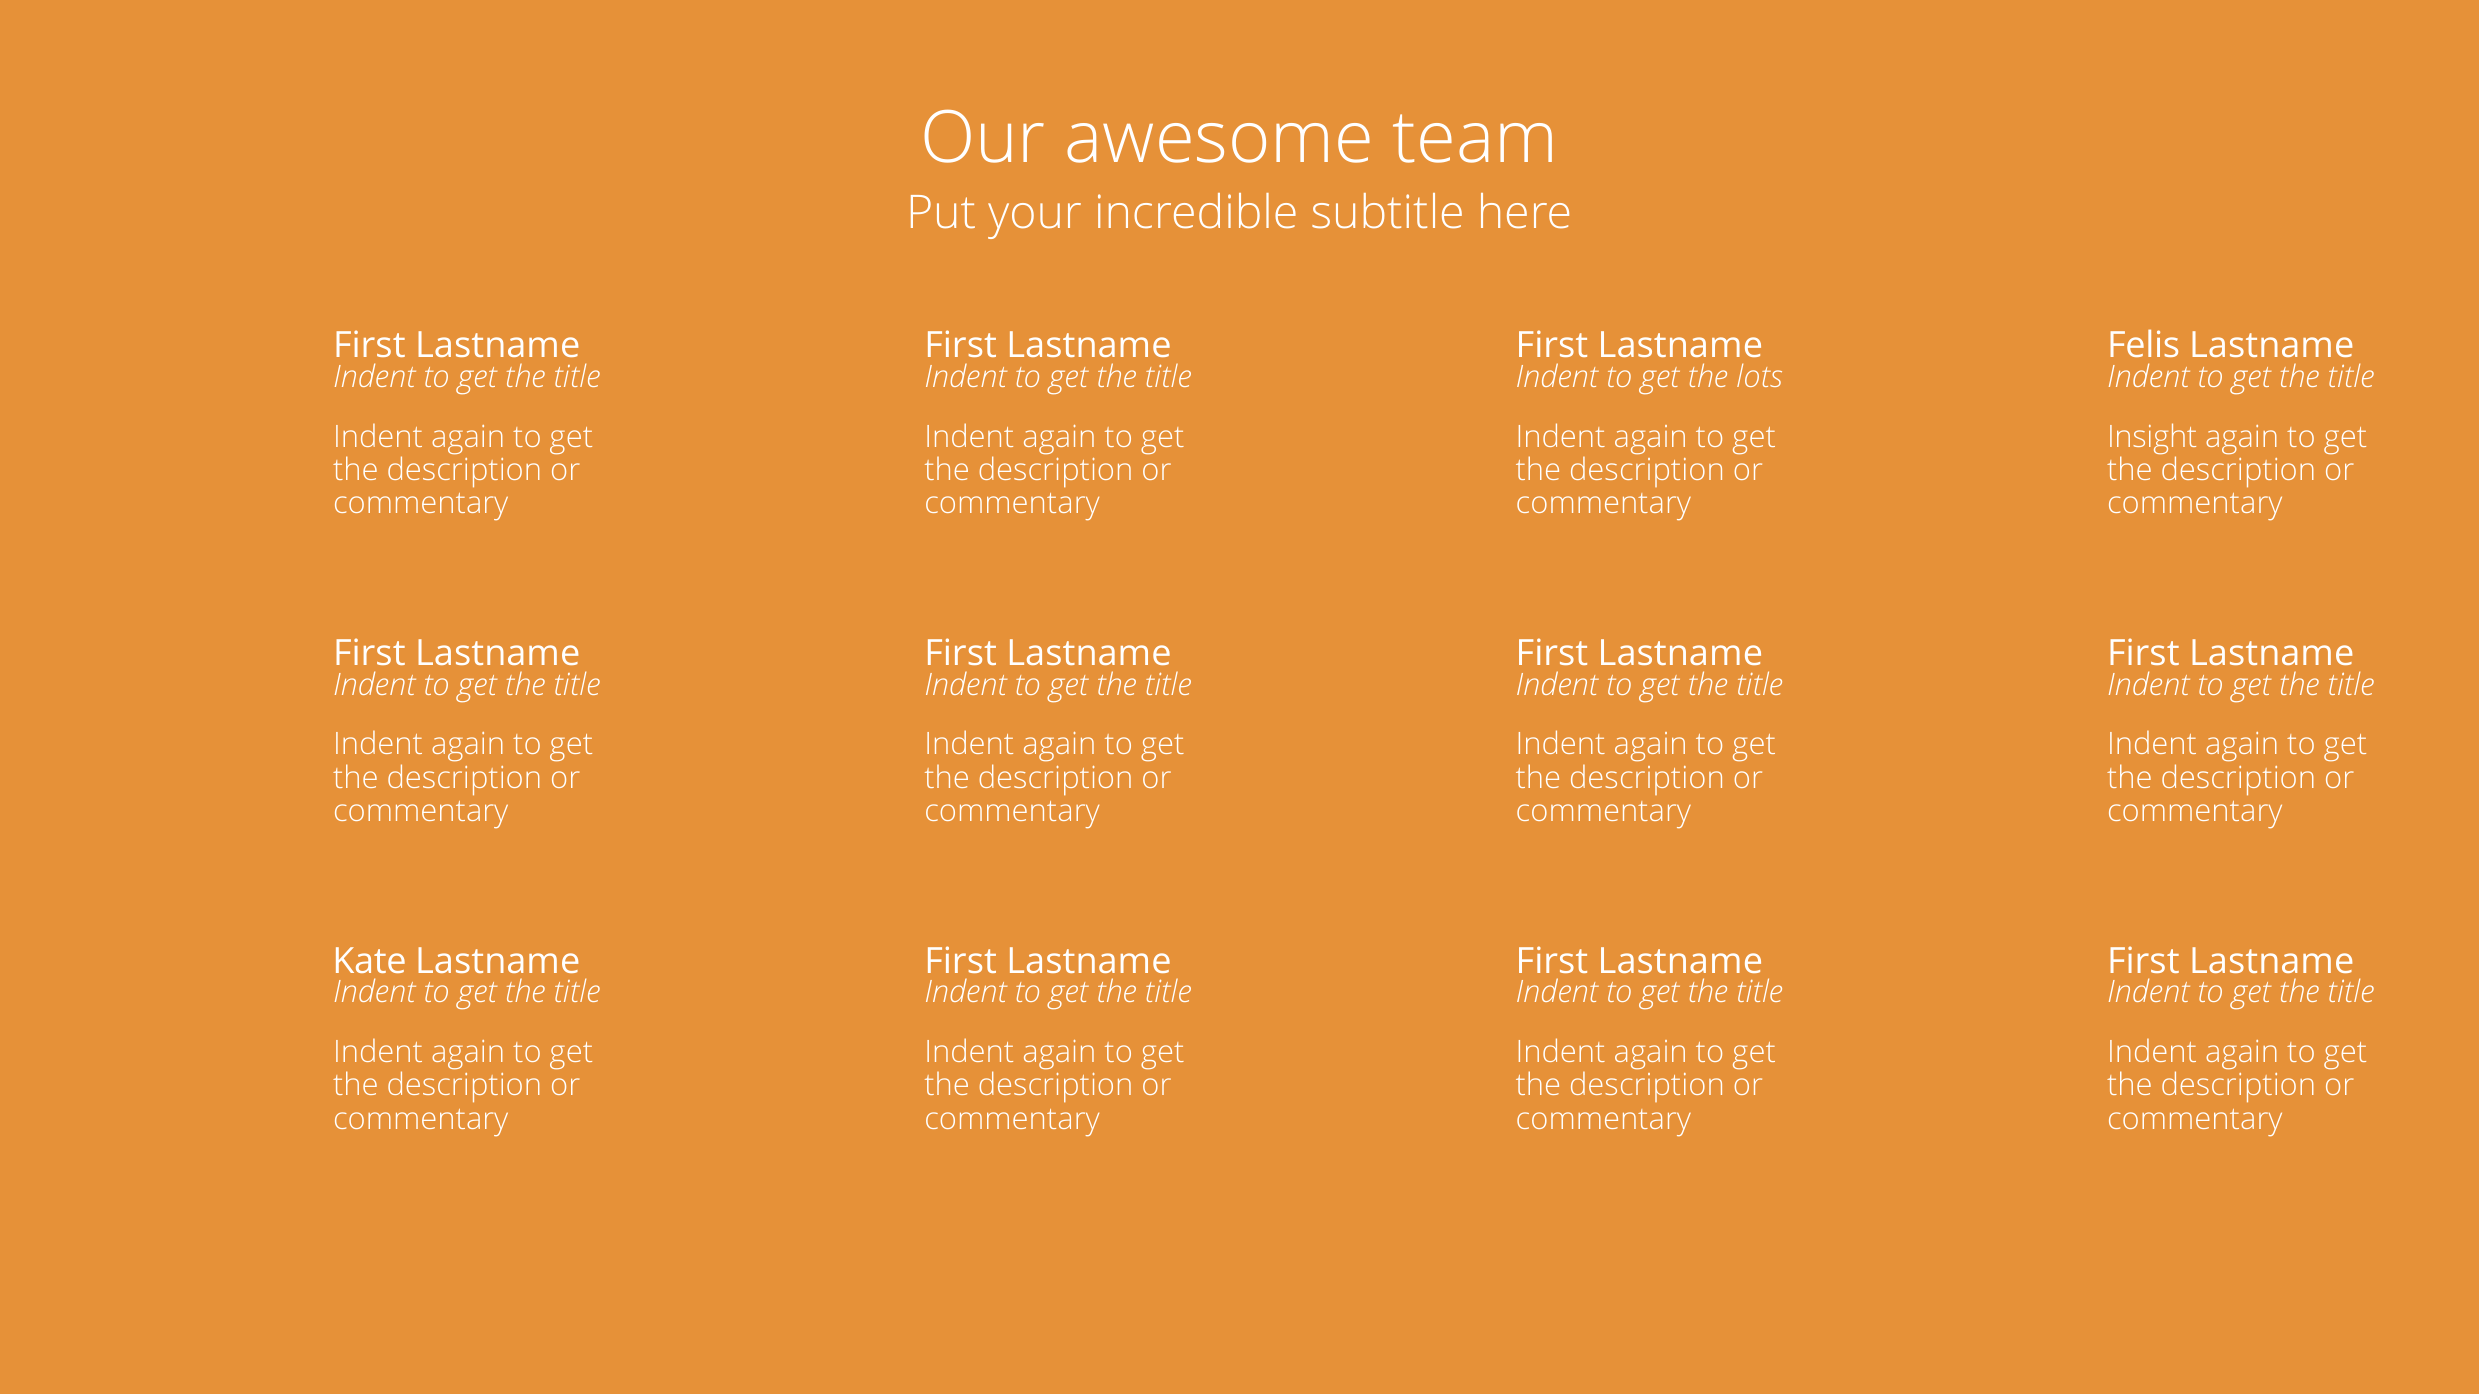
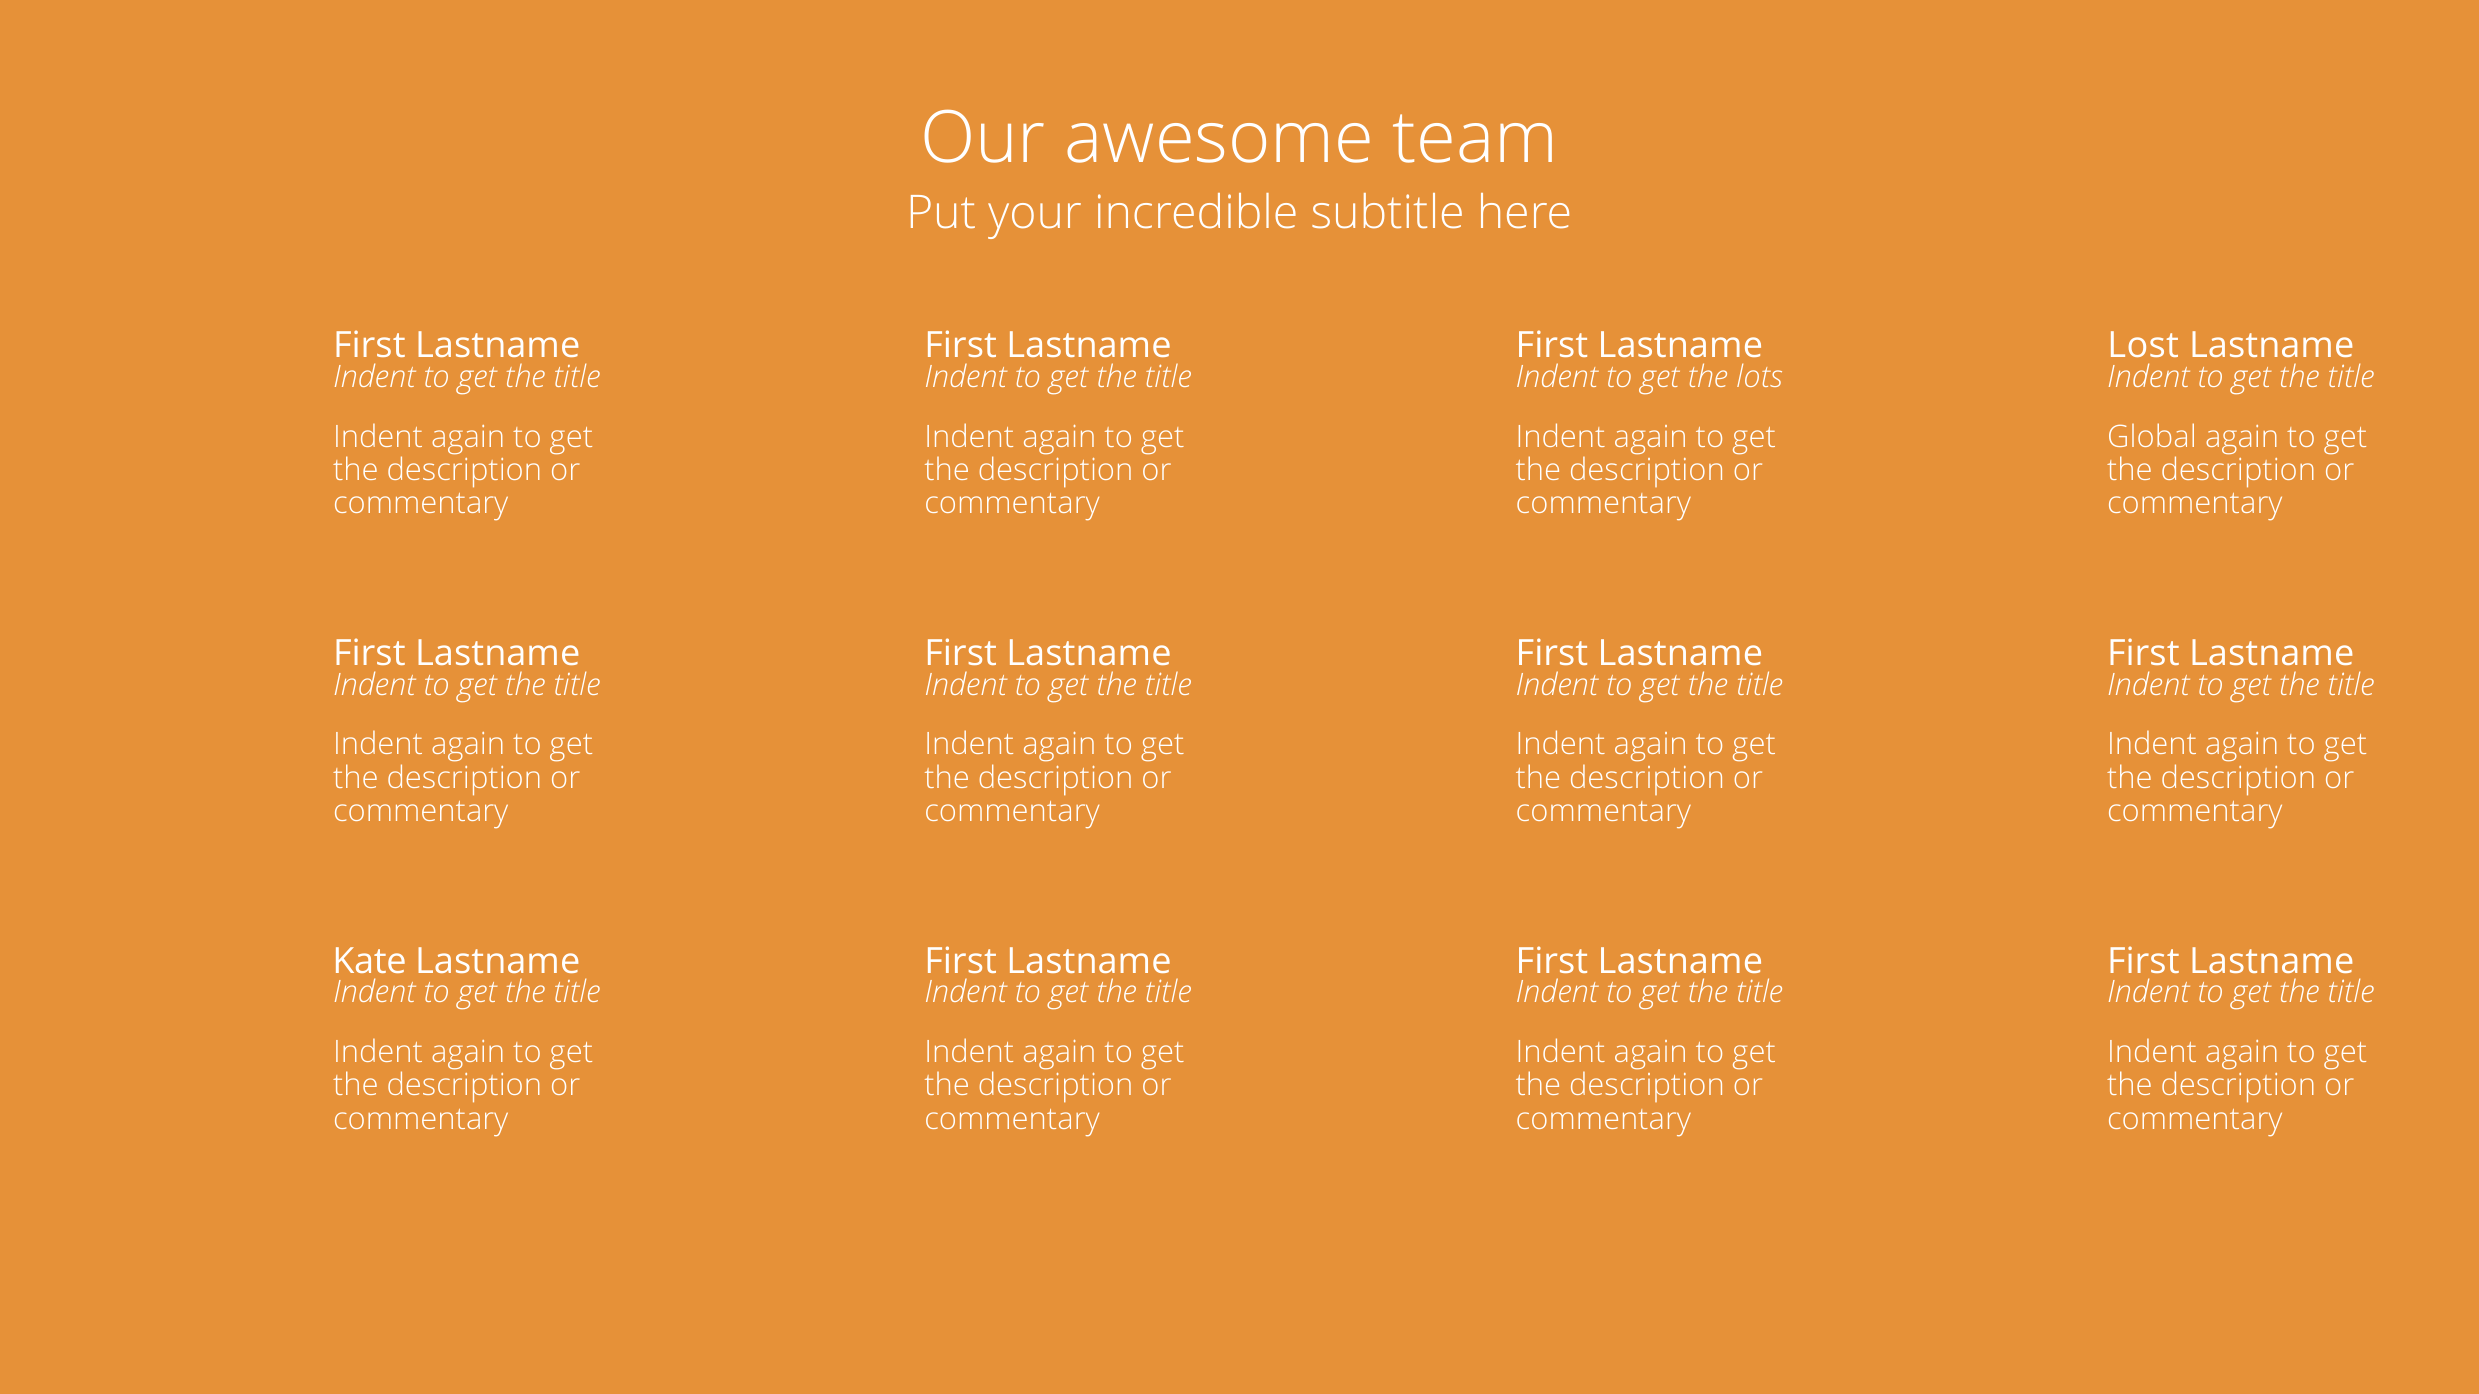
Felis: Felis -> Lost
Insight: Insight -> Global
